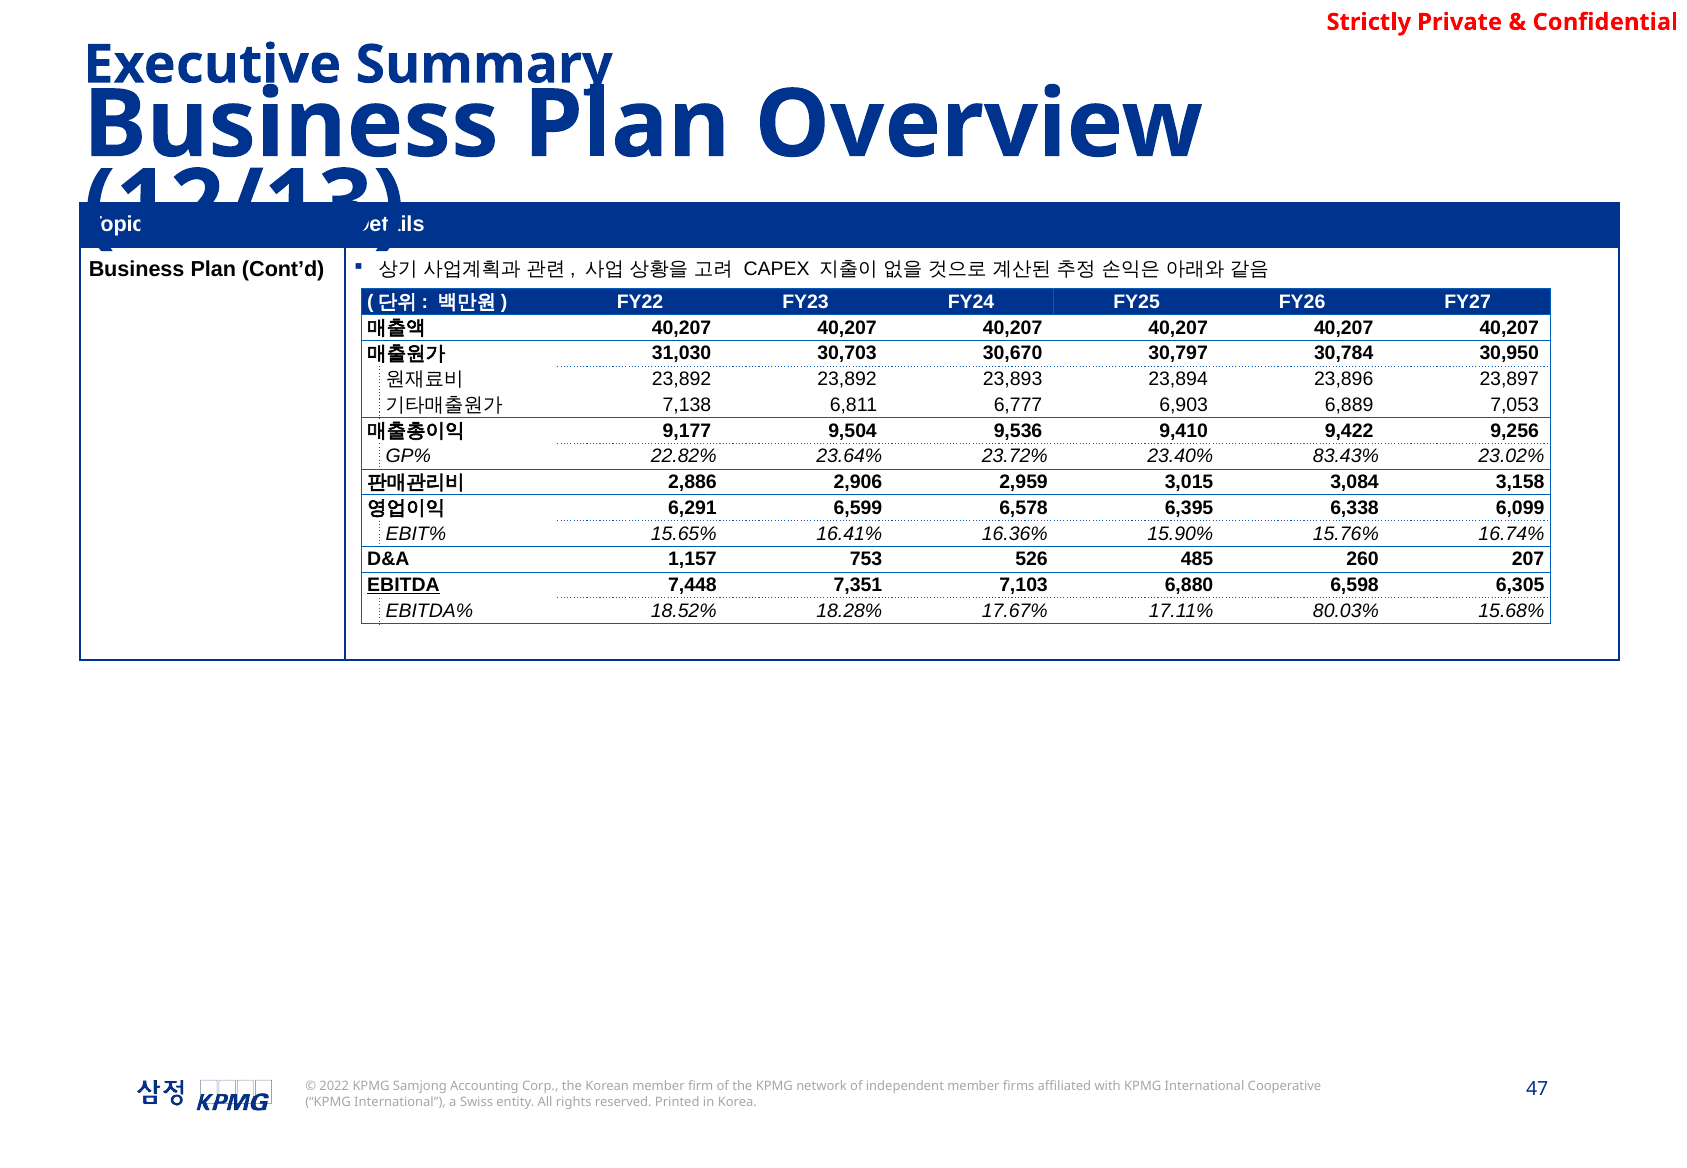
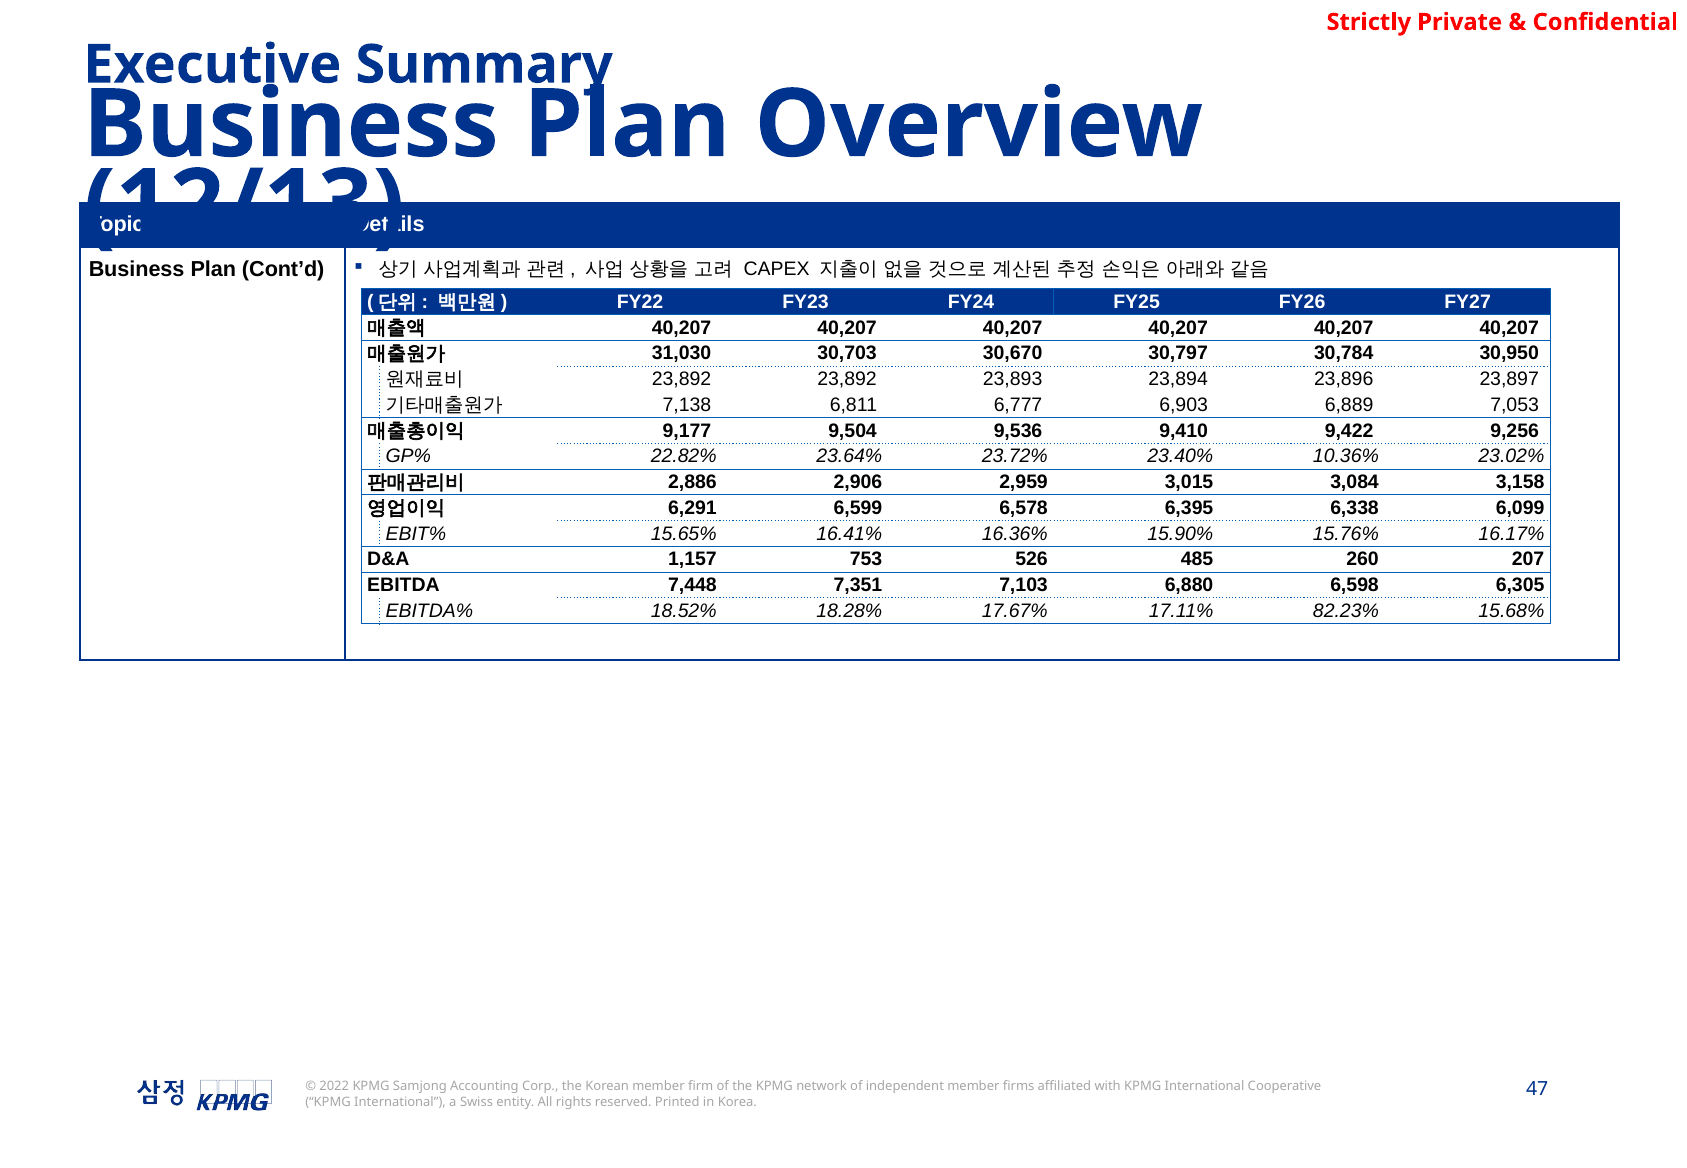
83.43%: 83.43% -> 10.36%
16.74%: 16.74% -> 16.17%
EBITDA underline: present -> none
80.03%: 80.03% -> 82.23%
